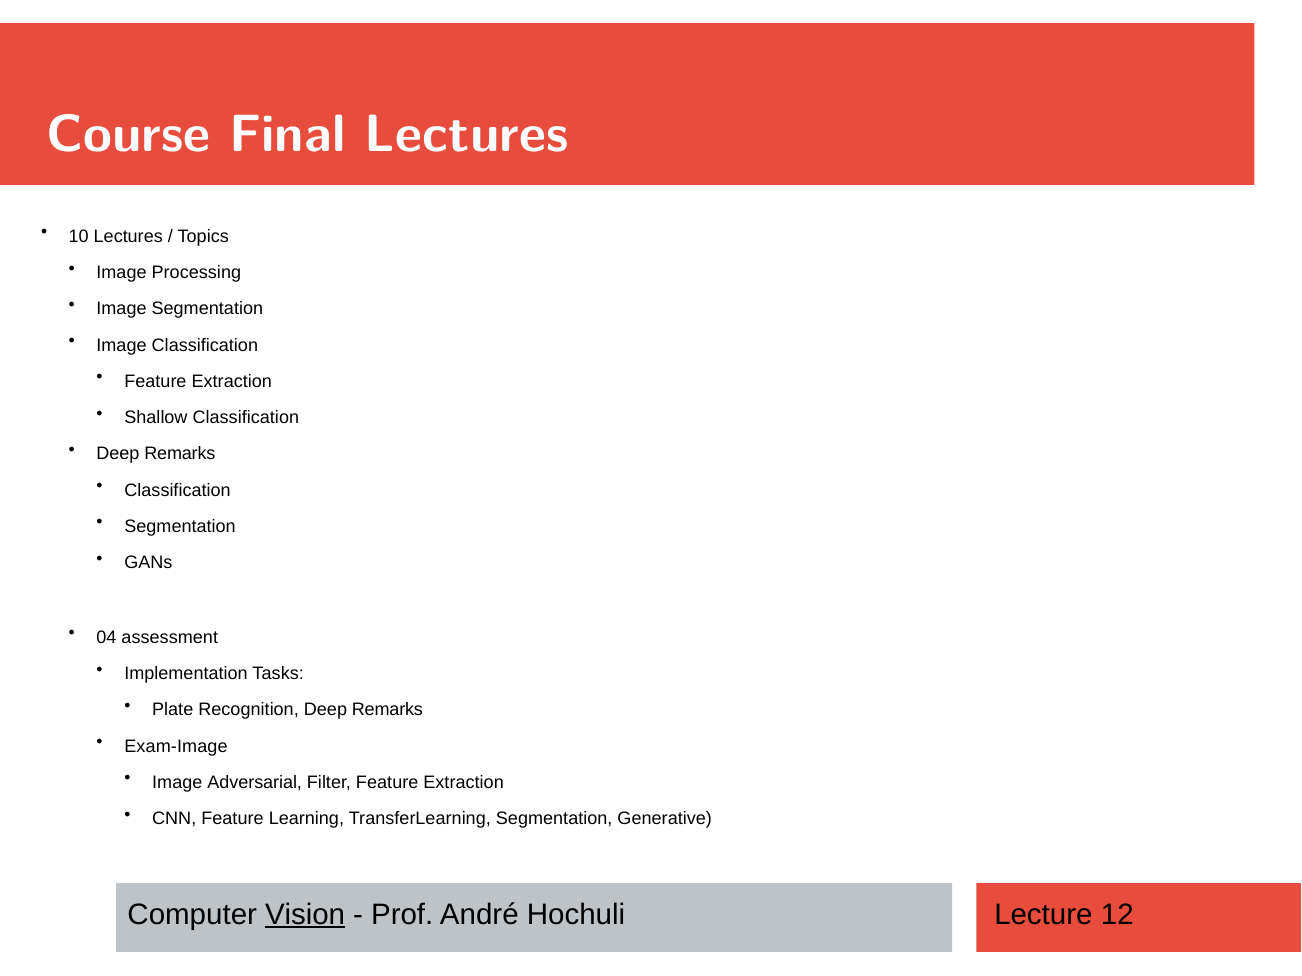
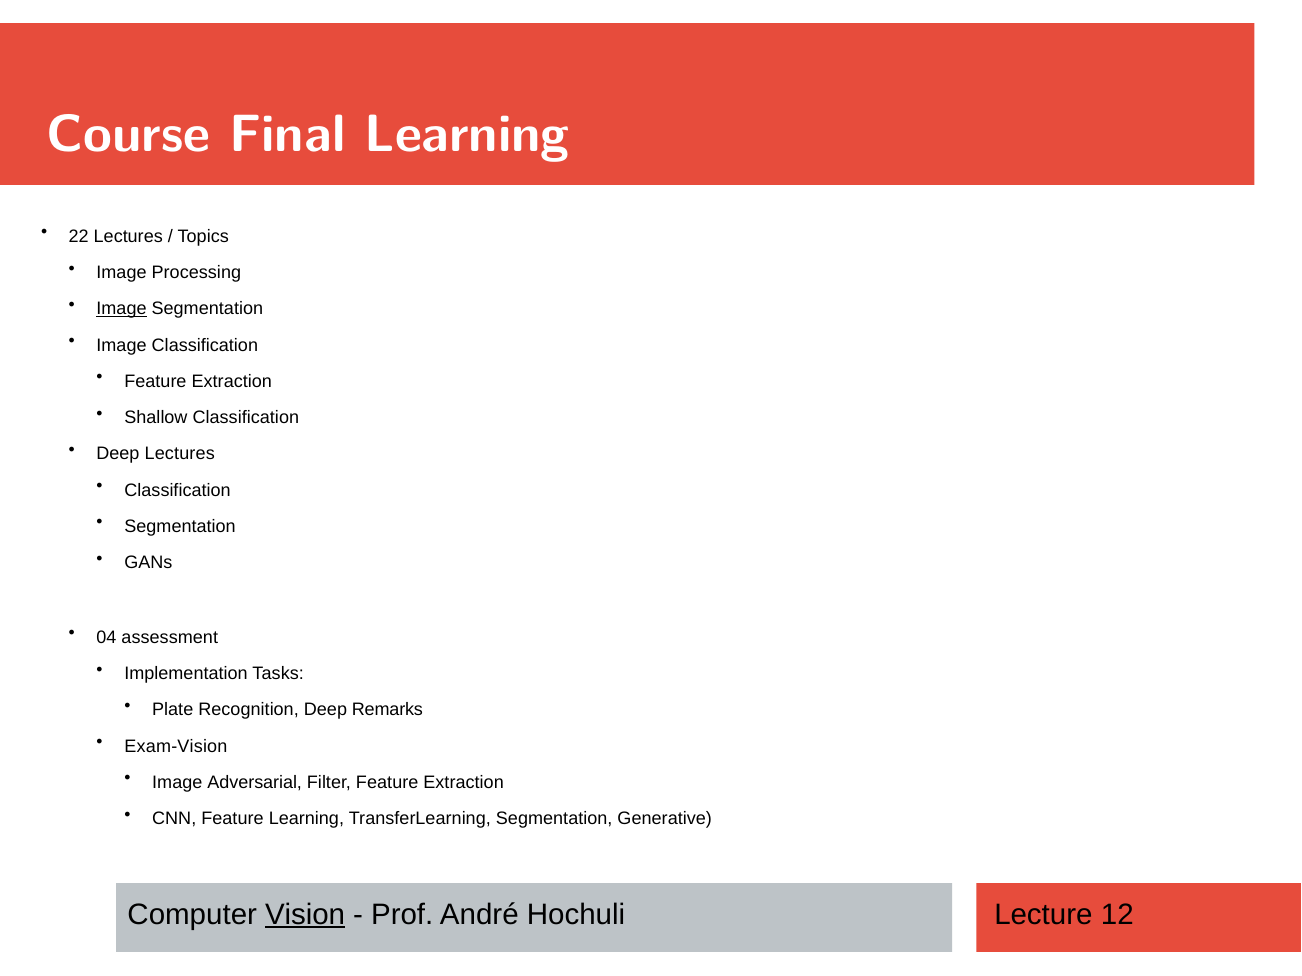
Final Lectures: Lectures -> Learning
10: 10 -> 22
Image at (122, 309) underline: none -> present
Remarks at (180, 454): Remarks -> Lectures
Exam-Image: Exam-Image -> Exam-Vision
